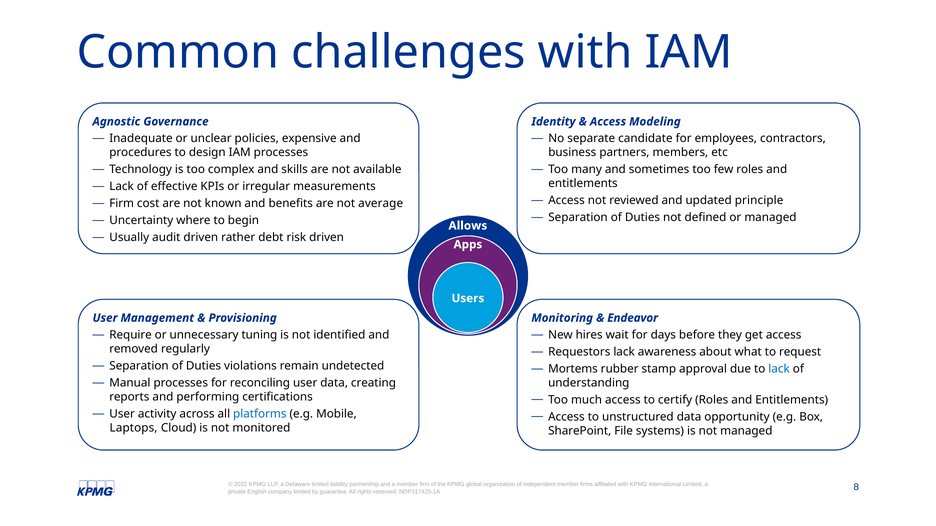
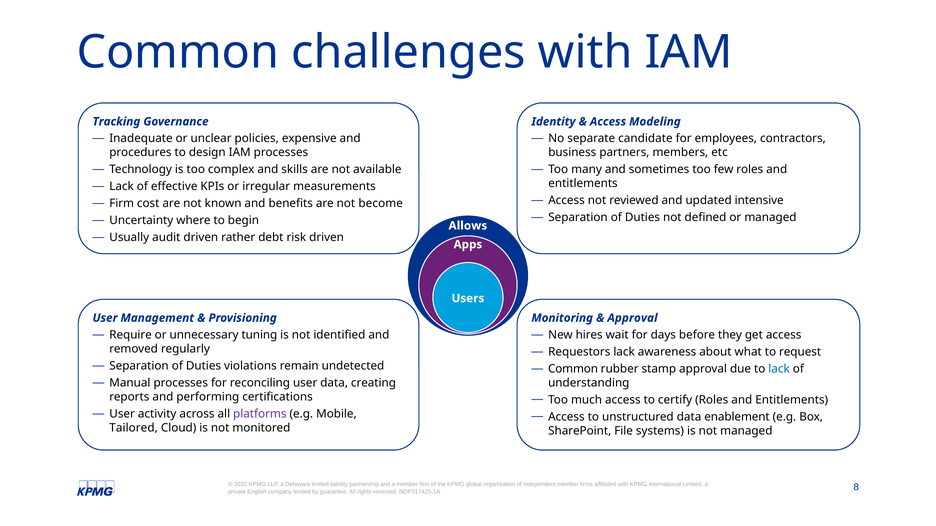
Agnostic: Agnostic -> Tracking
principle: principle -> intensive
average: average -> become
Endeavor at (633, 318): Endeavor -> Approval
Mortems at (573, 369): Mortems -> Common
platforms colour: blue -> purple
opportunity: opportunity -> enablement
Laptops: Laptops -> Tailored
